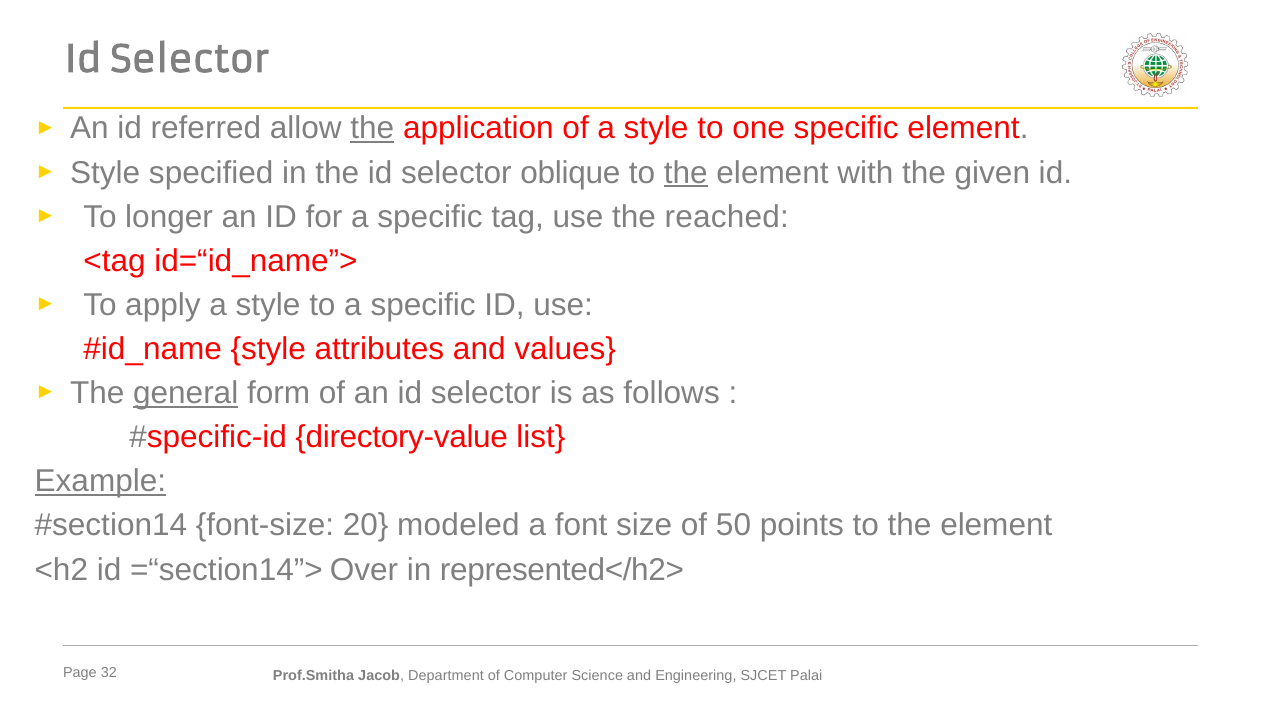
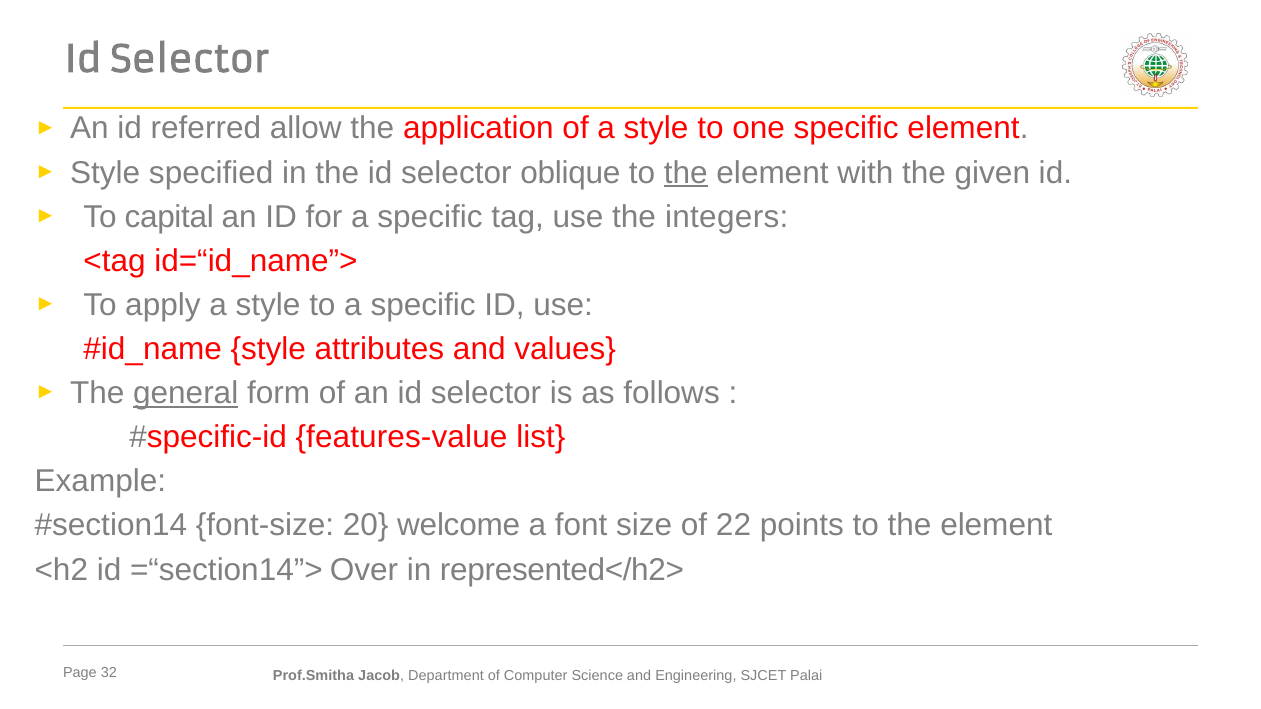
the at (372, 129) underline: present -> none
longer: longer -> capital
reached: reached -> integers
directory-value: directory-value -> features-value
Example underline: present -> none
modeled: modeled -> welcome
50: 50 -> 22
